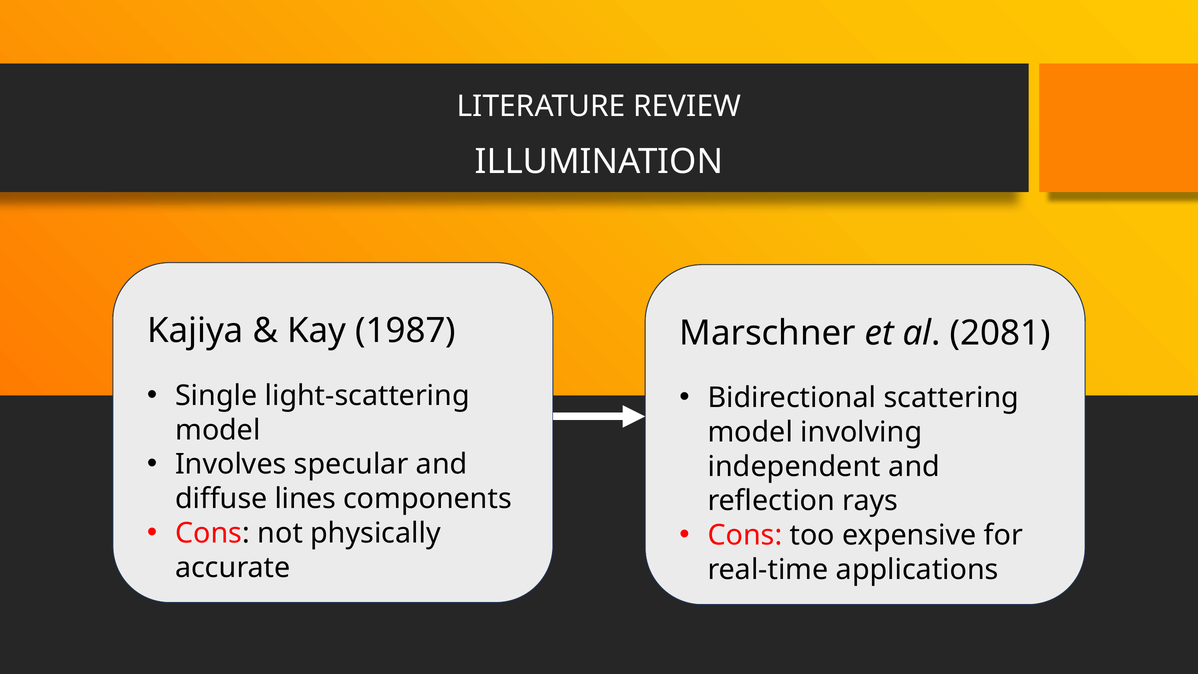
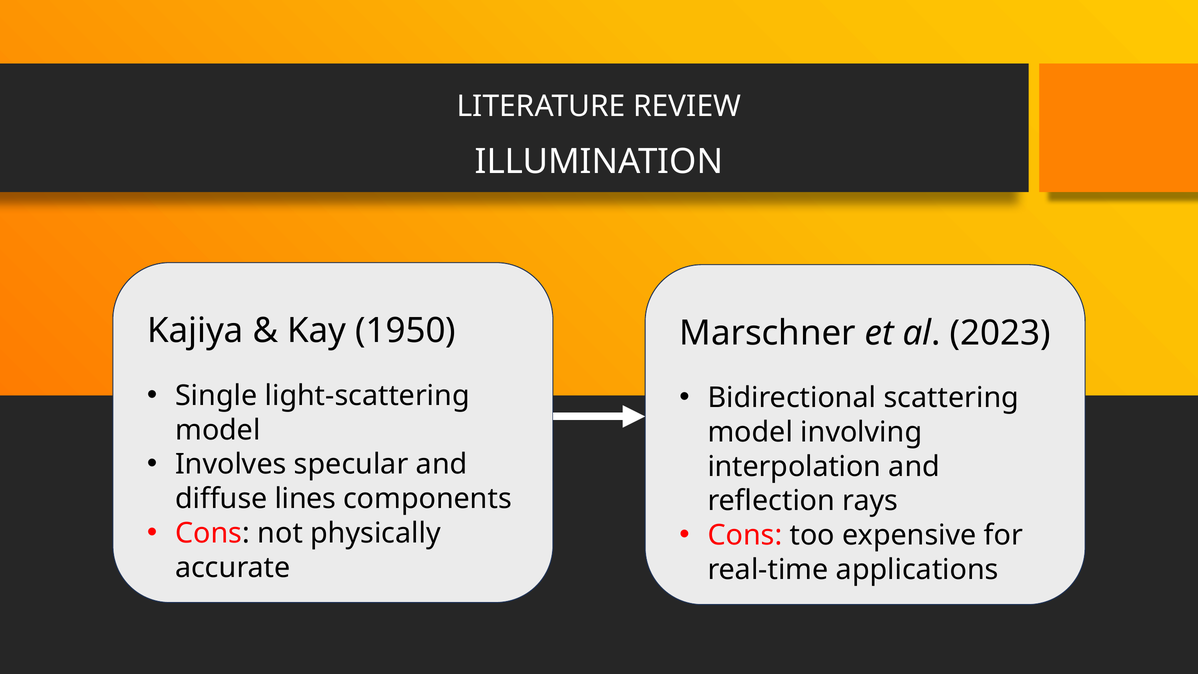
1987: 1987 -> 1950
2081: 2081 -> 2023
independent: independent -> interpolation
